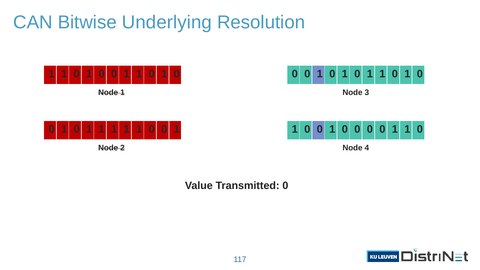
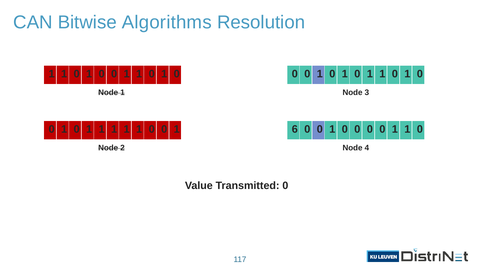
Underlying: Underlying -> Algorithms
1 at (295, 129): 1 -> 6
